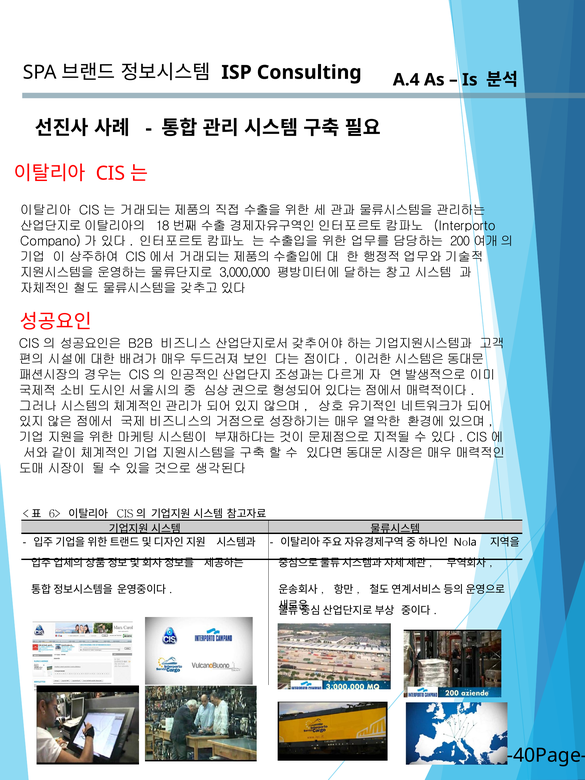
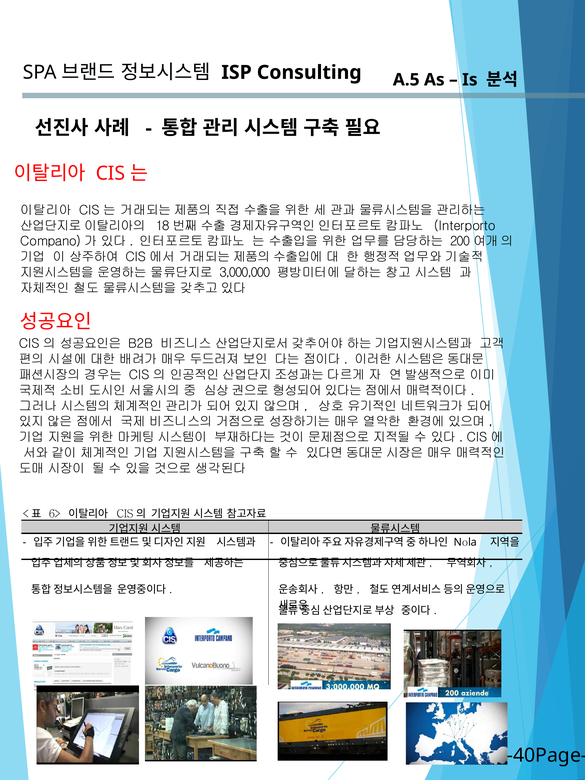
A.4: A.4 -> A.5
